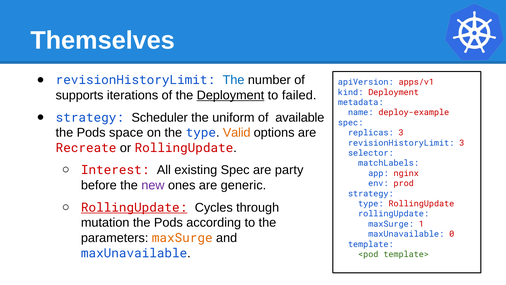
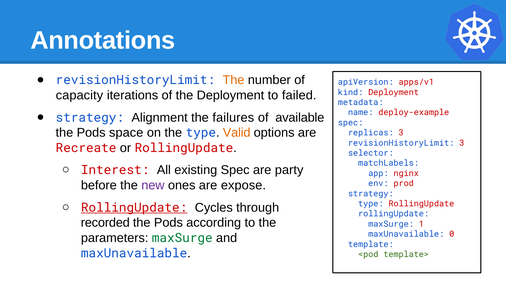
Themselves: Themselves -> Annotations
The at (234, 80) colour: blue -> orange
supports: supports -> capacity
Deployment at (230, 95) underline: present -> none
Scheduler: Scheduler -> Alignment
uniform: uniform -> failures
generic: generic -> expose
mutation: mutation -> recorded
maxSurge at (182, 238) colour: orange -> green
